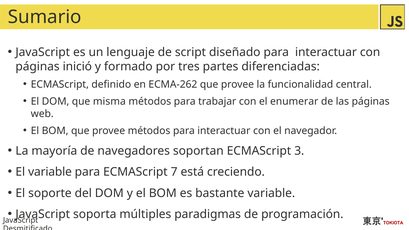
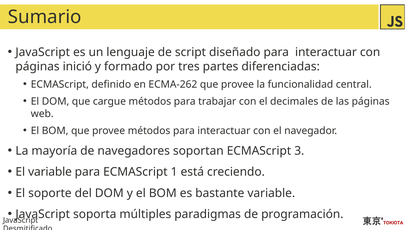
misma: misma -> cargue
enumerar: enumerar -> decimales
7: 7 -> 1
